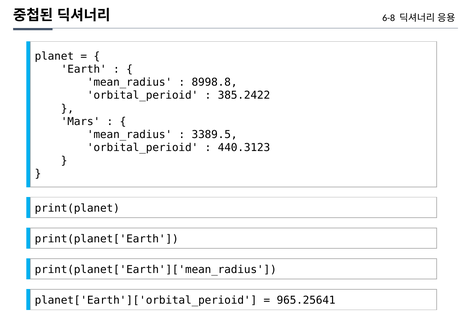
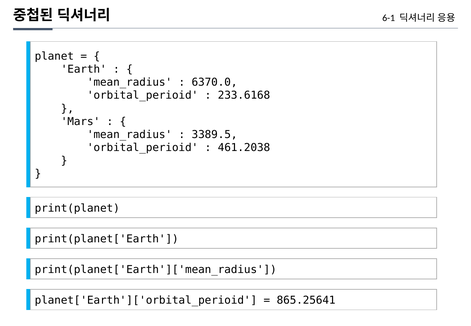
6-8: 6-8 -> 6-1
8998.8: 8998.8 -> 6370.0
385.2422: 385.2422 -> 233.6168
440.3123: 440.3123 -> 461.2038
965.25641: 965.25641 -> 865.25641
